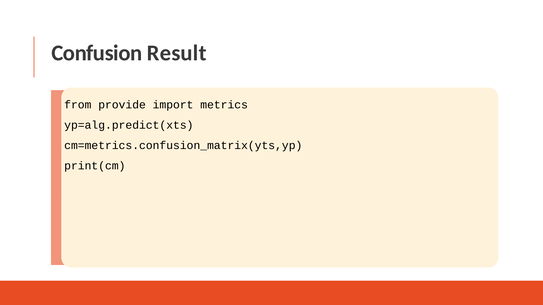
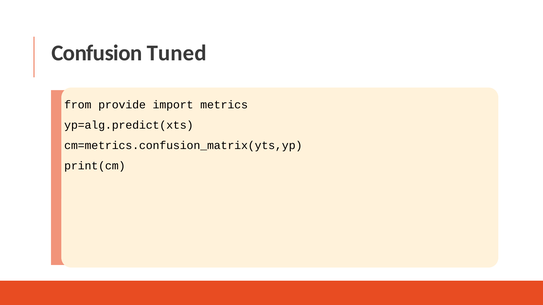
Result: Result -> Tuned
